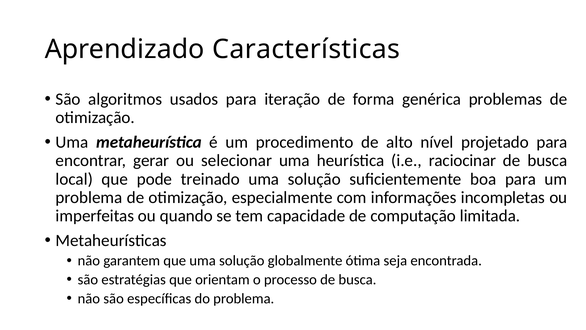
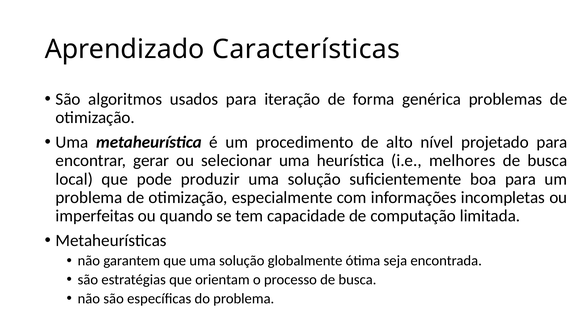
raciocinar: raciocinar -> melhores
treinado: treinado -> produzir
